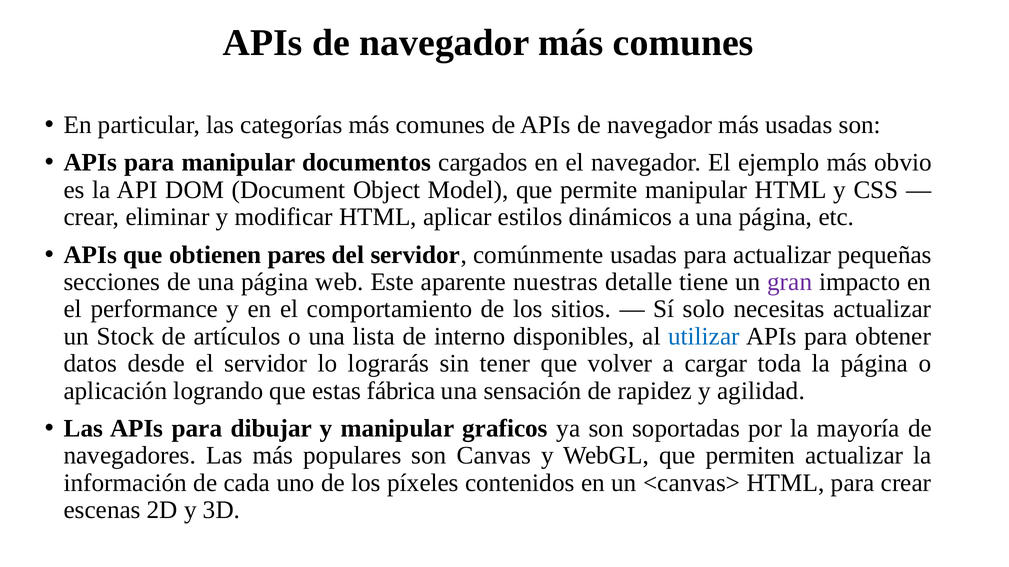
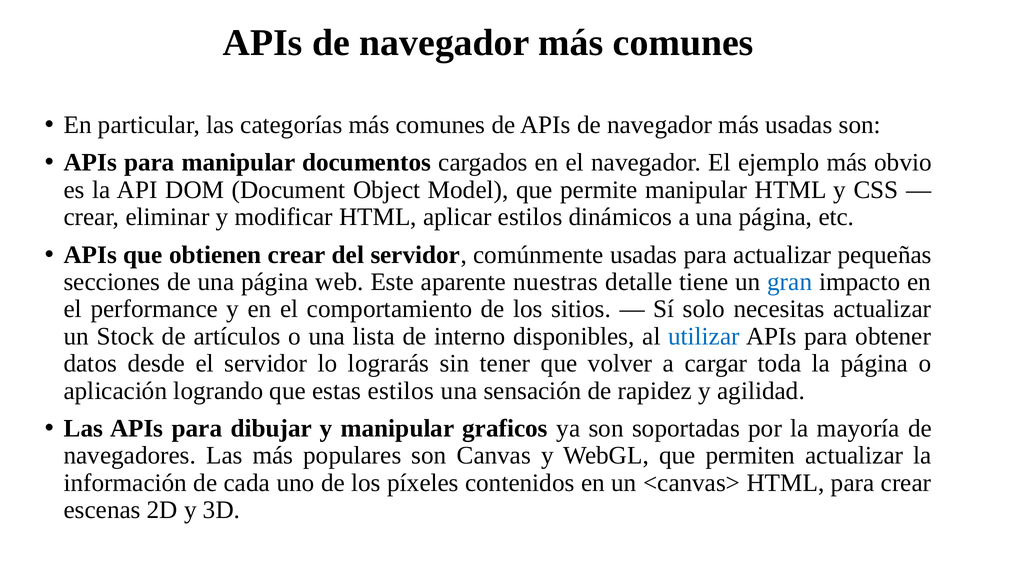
obtienen pares: pares -> crear
gran colour: purple -> blue
estas fábrica: fábrica -> estilos
